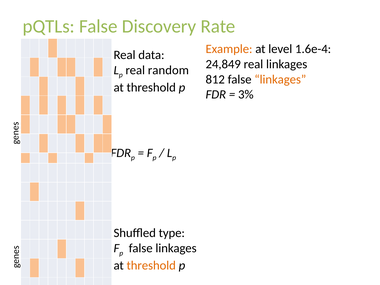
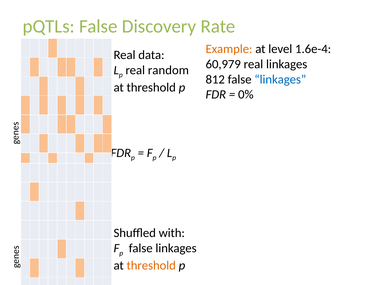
24,849: 24,849 -> 60,979
linkages at (280, 79) colour: orange -> blue
3%: 3% -> 0%
type: type -> with
